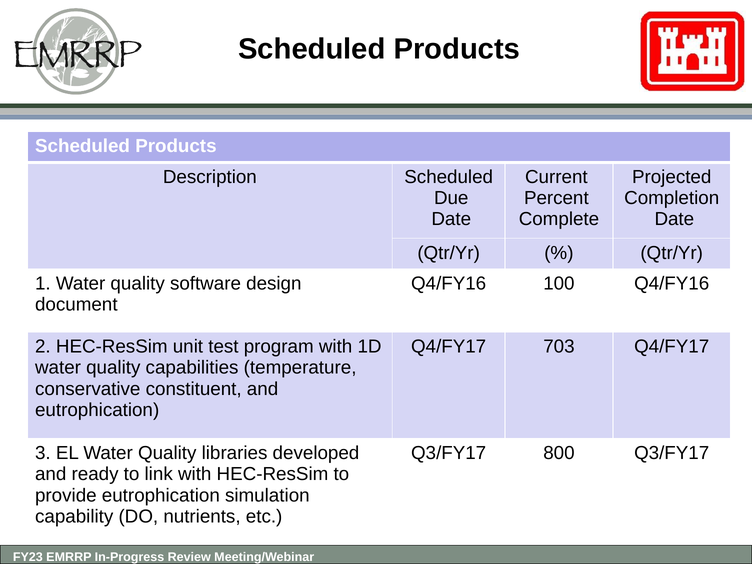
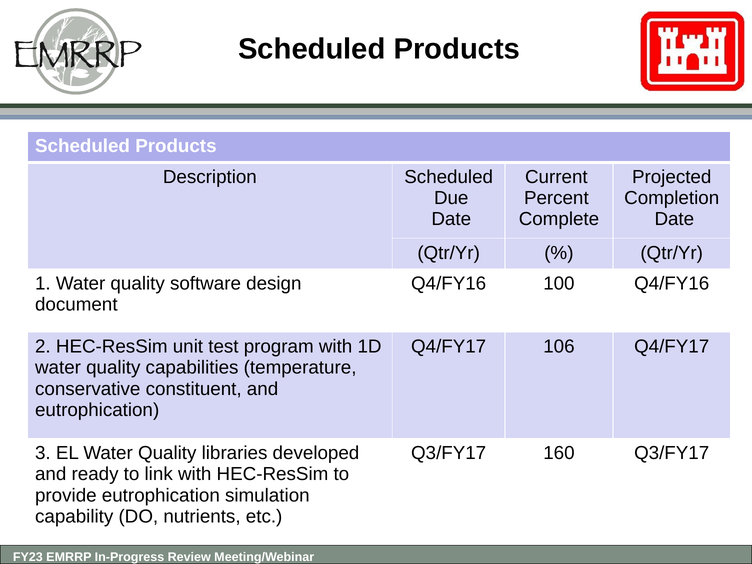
703: 703 -> 106
800: 800 -> 160
